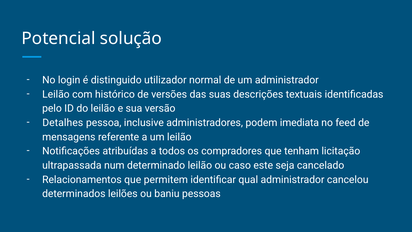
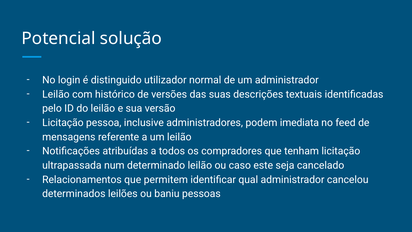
Detalhes at (63, 123): Detalhes -> Licitação
